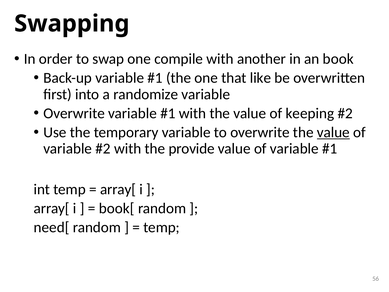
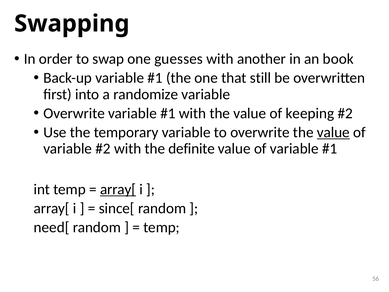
compile: compile -> guesses
like: like -> still
provide: provide -> definite
array[ at (118, 189) underline: none -> present
book[: book[ -> since[
